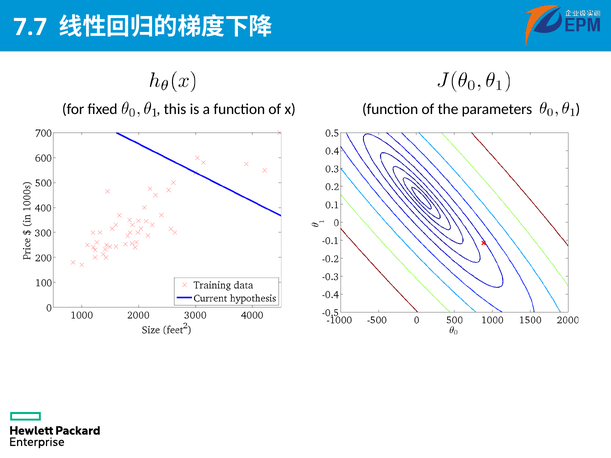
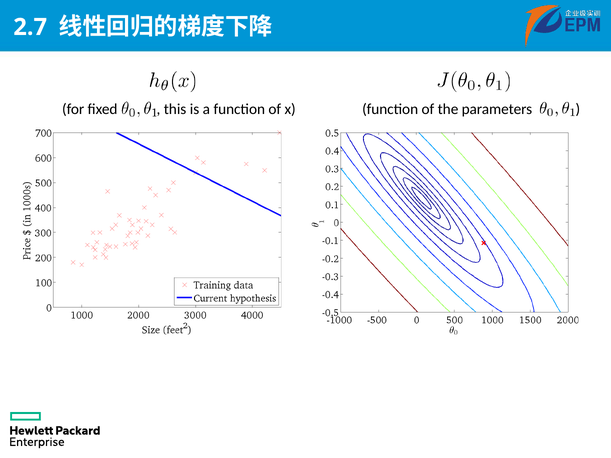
7.7: 7.7 -> 2.7
